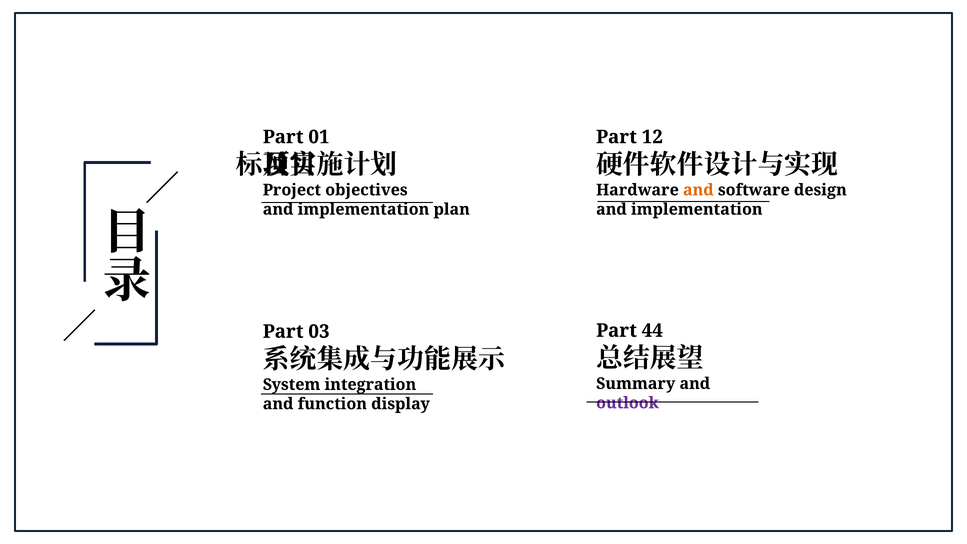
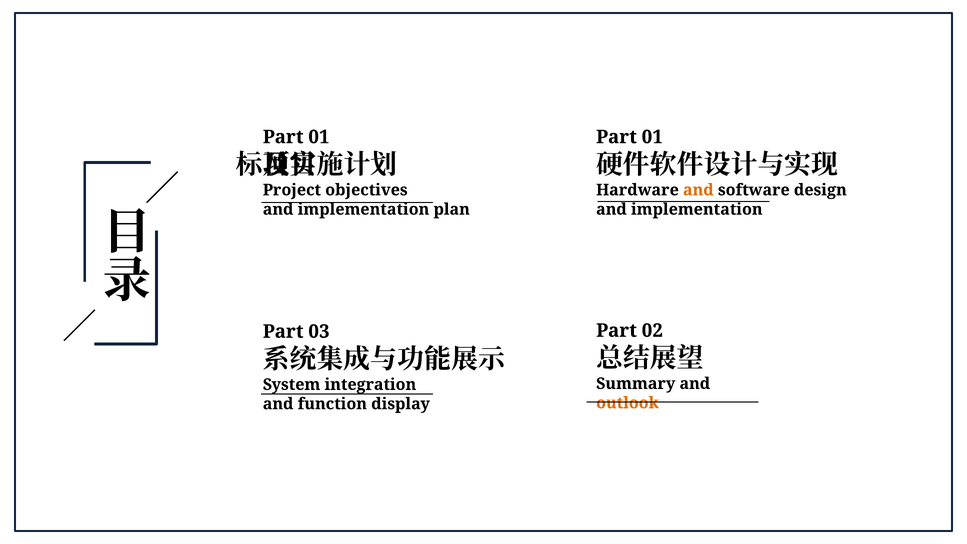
12 at (652, 137): 12 -> 01
44: 44 -> 02
outlook colour: purple -> orange
